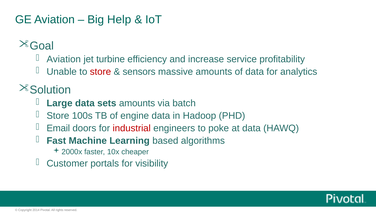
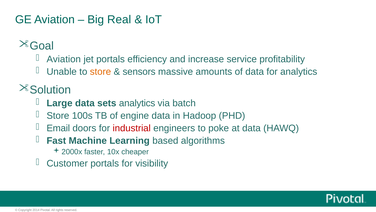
Help: Help -> Real
jet turbine: turbine -> portals
store at (100, 72) colour: red -> orange
sets amounts: amounts -> analytics
